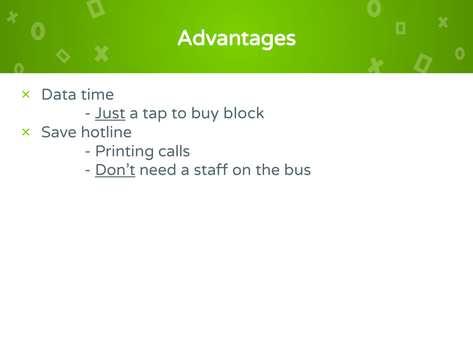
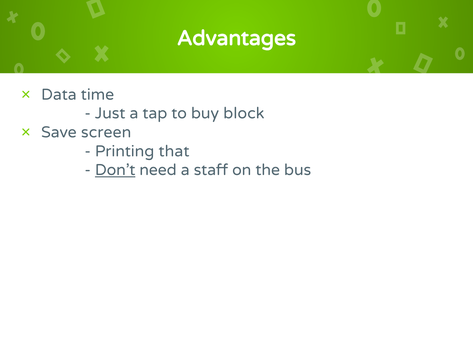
Just underline: present -> none
hotline: hotline -> screen
calls: calls -> that
